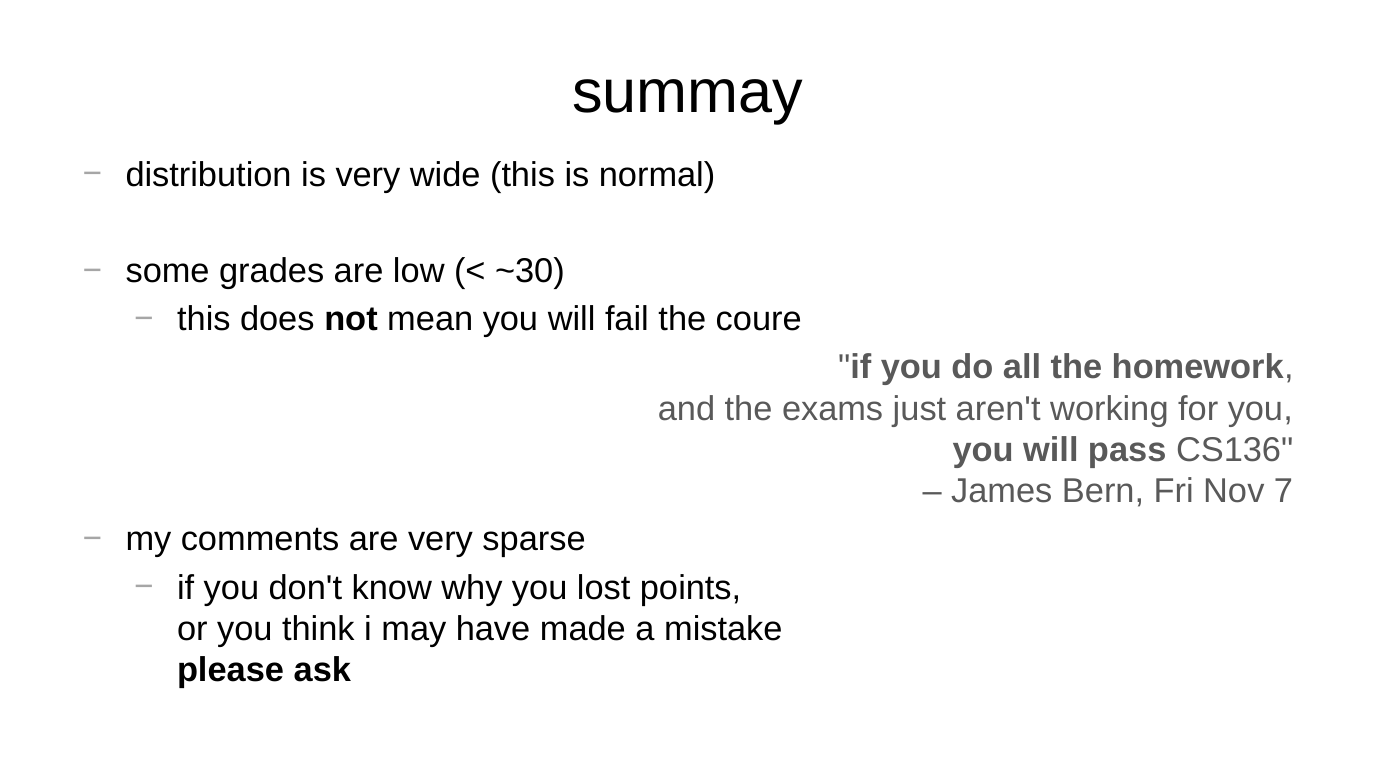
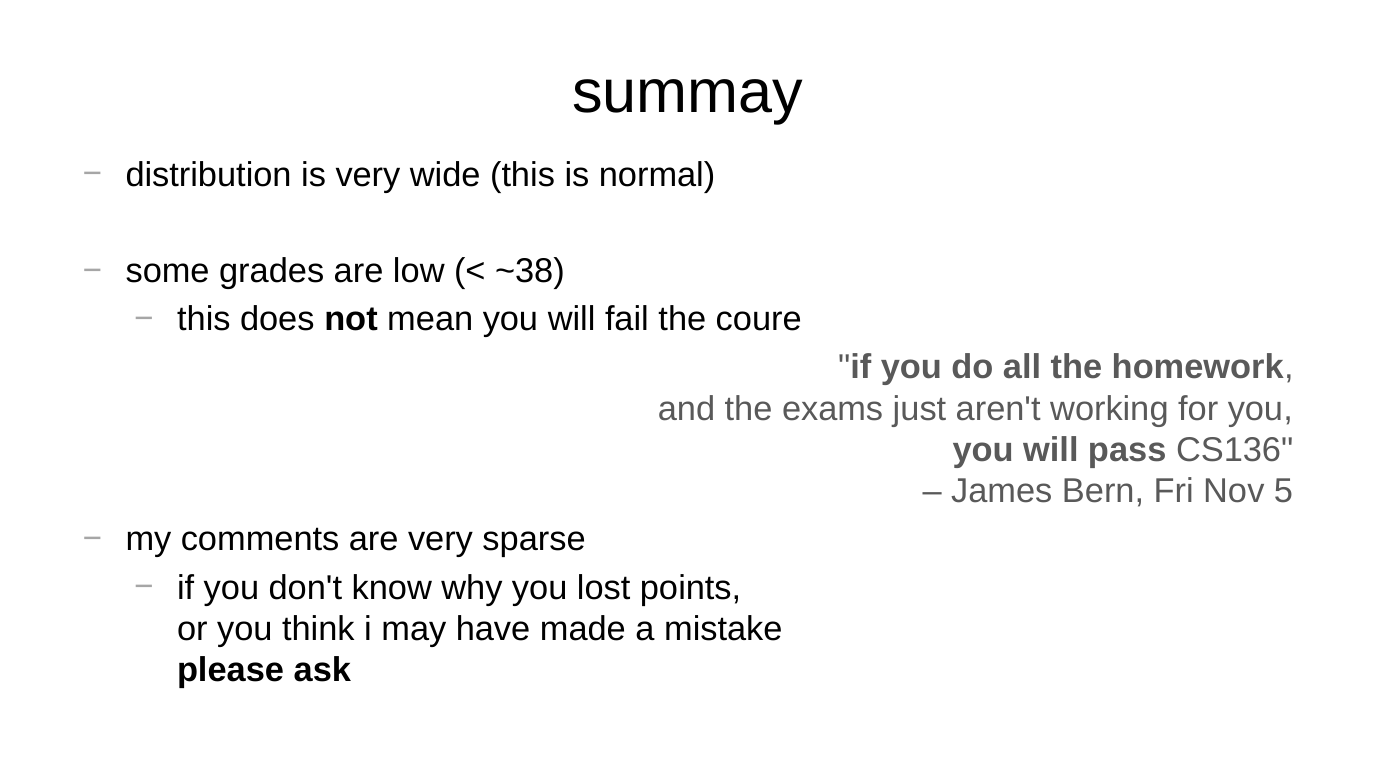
~30: ~30 -> ~38
7: 7 -> 5
